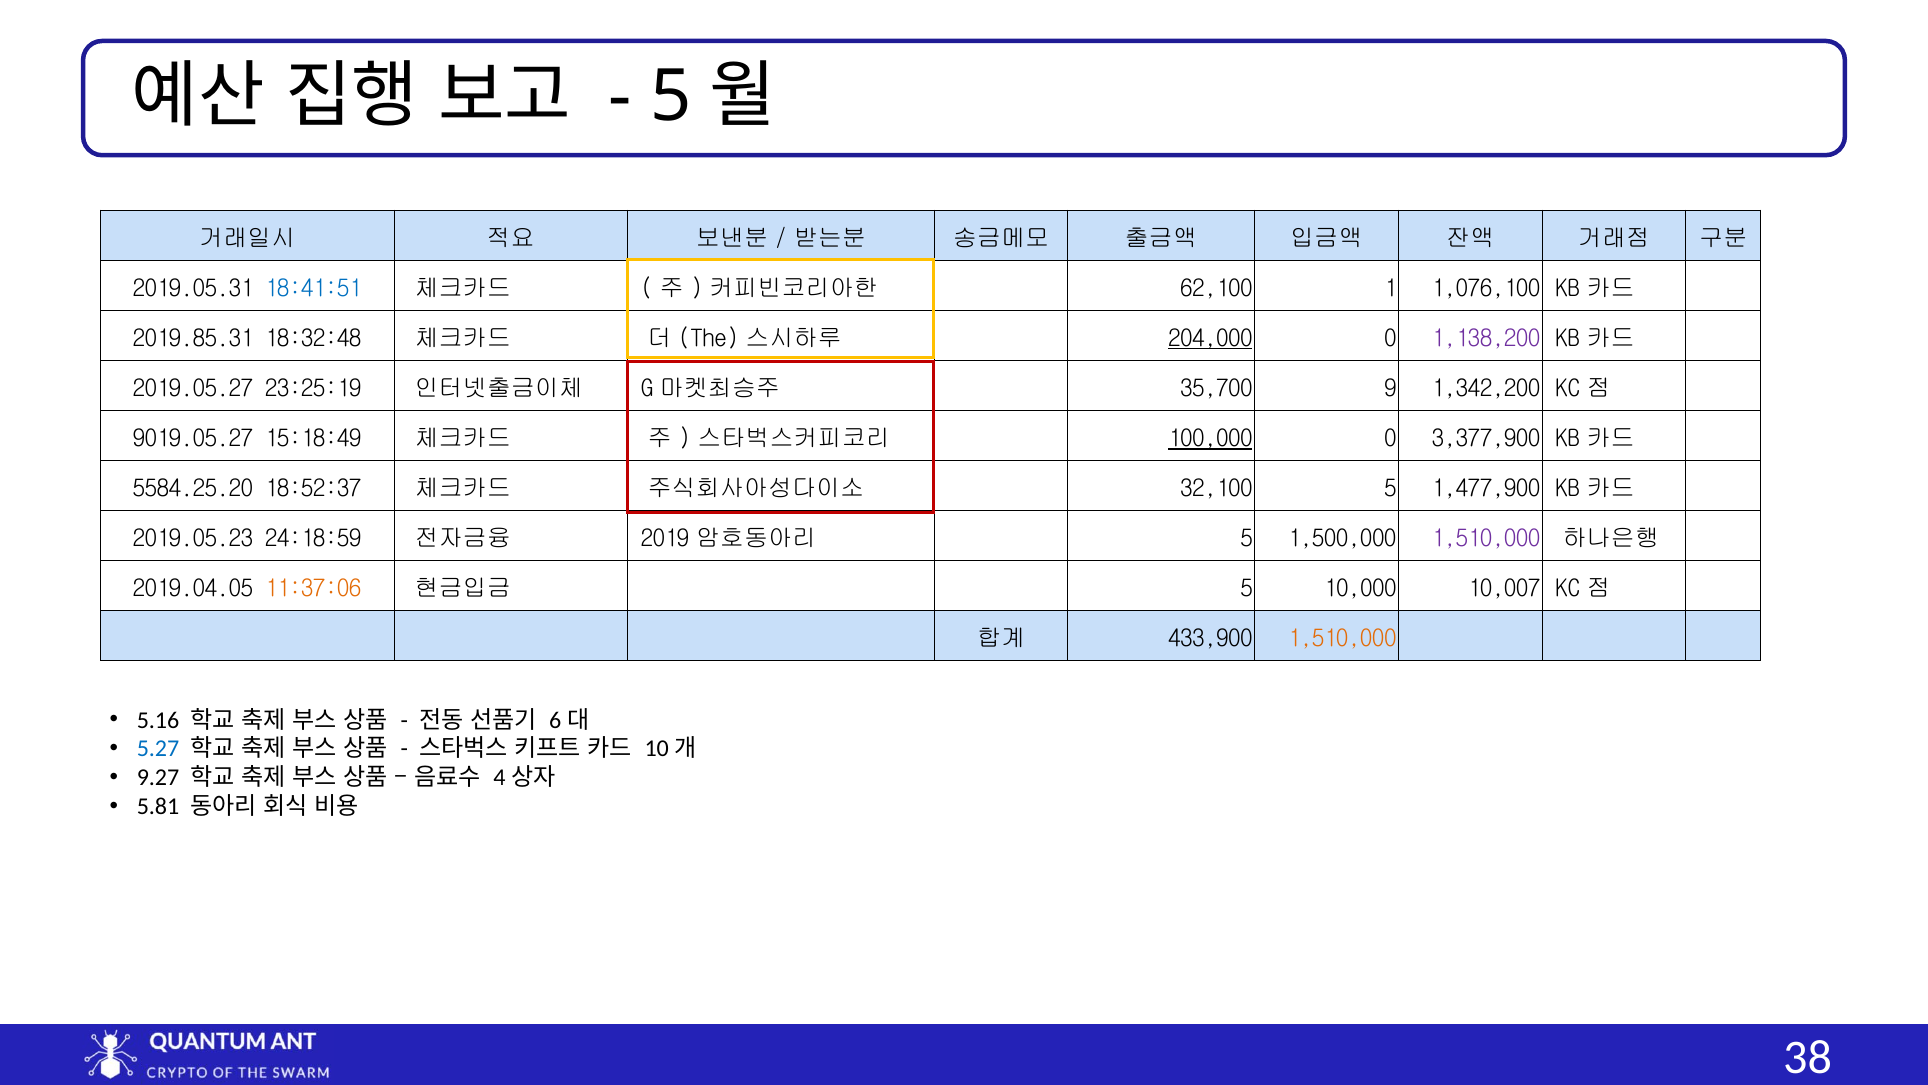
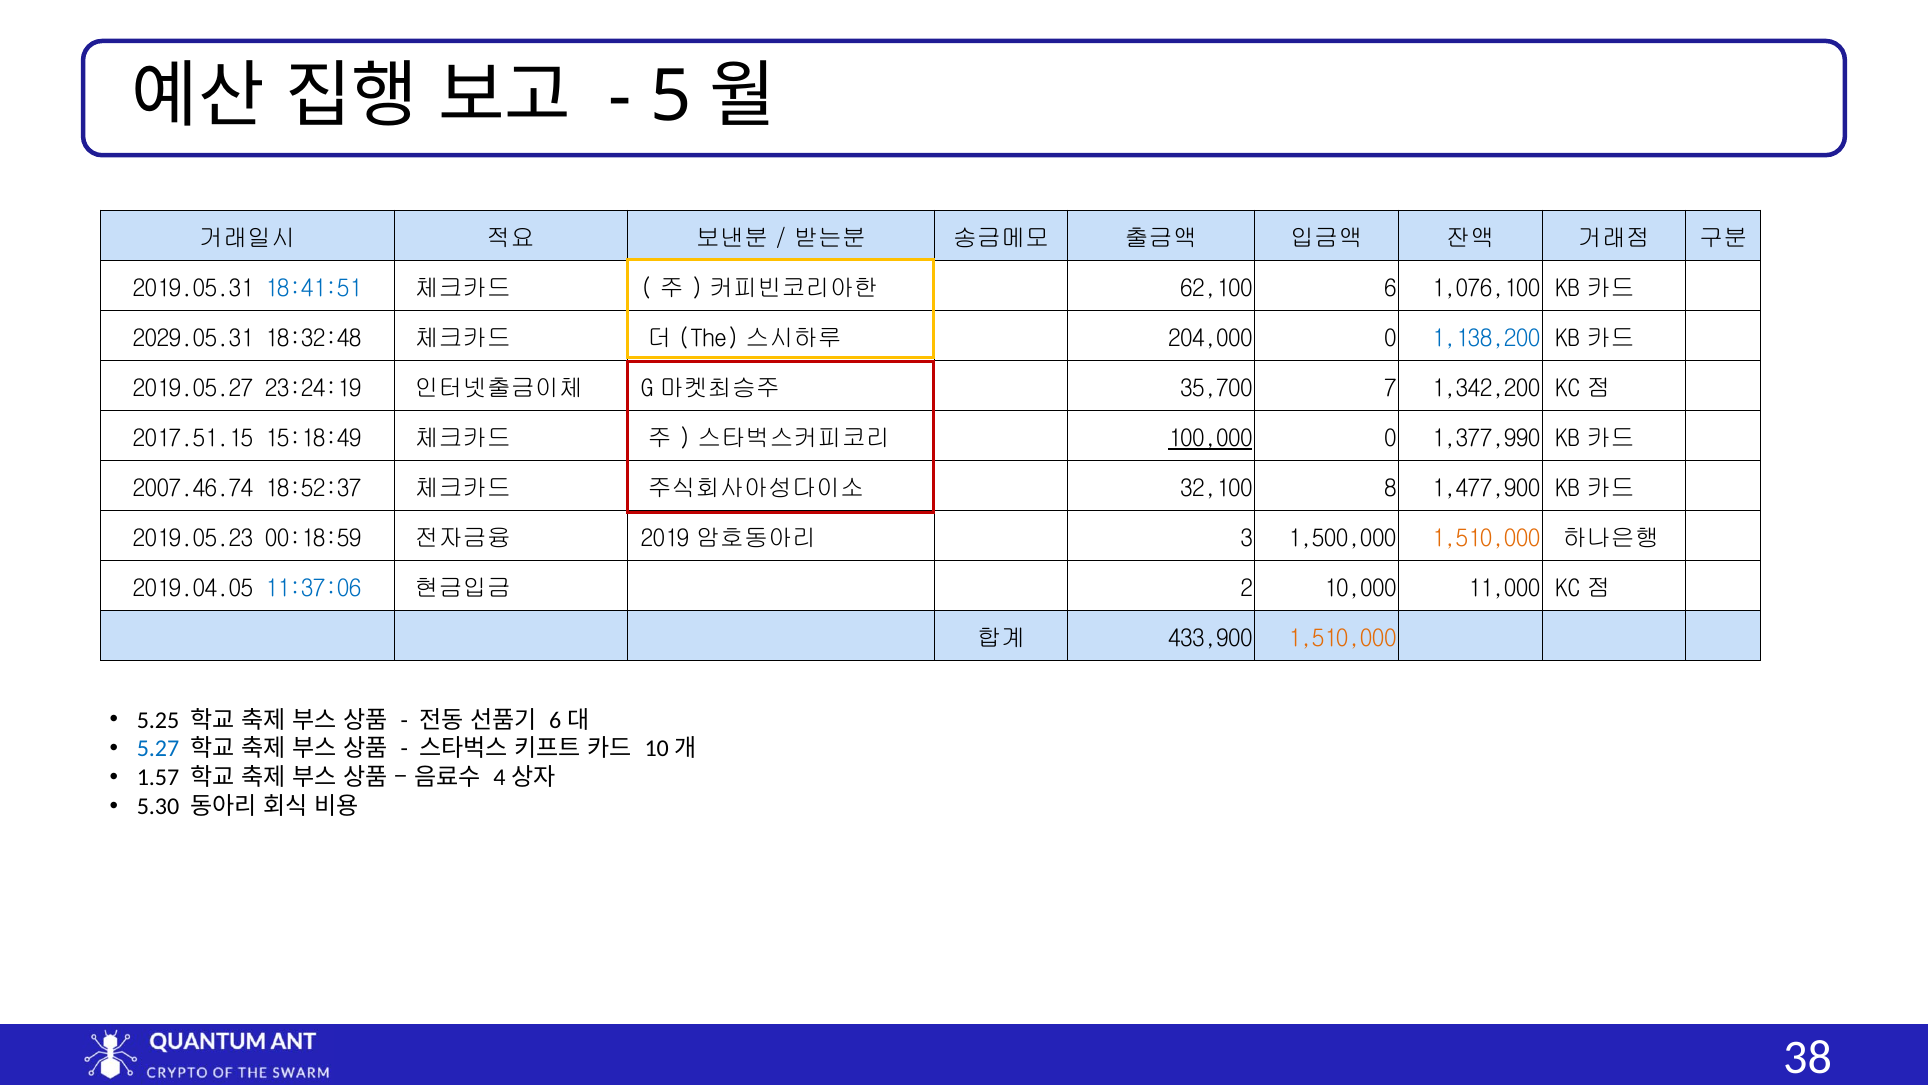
1: 1 -> 6
2019.85.31: 2019.85.31 -> 2029.05.31
204,000 underline: present -> none
1,138,200 colour: purple -> blue
23:25:19: 23:25:19 -> 23:24:19
9: 9 -> 7
9019.05.27: 9019.05.27 -> 2017.51.15
3,377,900: 3,377,900 -> 1,377,990
5584.25.20: 5584.25.20 -> 2007.46.74
32,100 5: 5 -> 8
24:18:59: 24:18:59 -> 00:18:59
5 at (1247, 538): 5 -> 3
1,510,000 at (1486, 538) colour: purple -> orange
11:37:06 colour: orange -> blue
5 at (1247, 588): 5 -> 2
10,007: 10,007 -> 11,000
5.16: 5.16 -> 5.25
9.27: 9.27 -> 1.57
5.81: 5.81 -> 5.30
